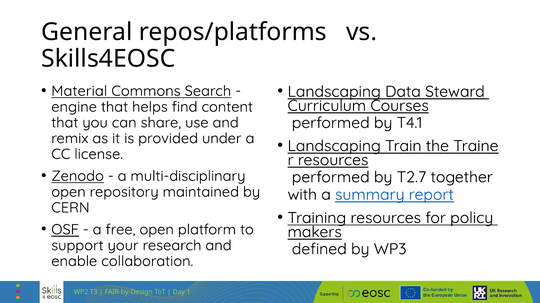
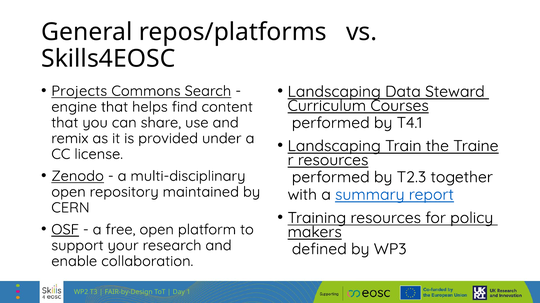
Material: Material -> Projects
T2.7: T2.7 -> T2.3
